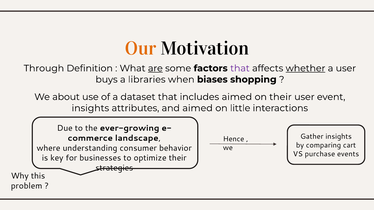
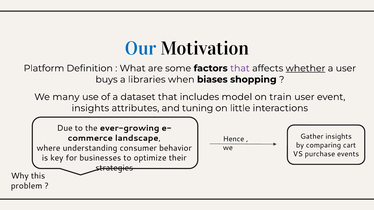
Our colour: orange -> blue
Through: Through -> Platform
are underline: present -> none
about: about -> many
includes aimed: aimed -> model
on their: their -> train
and aimed: aimed -> tuning
